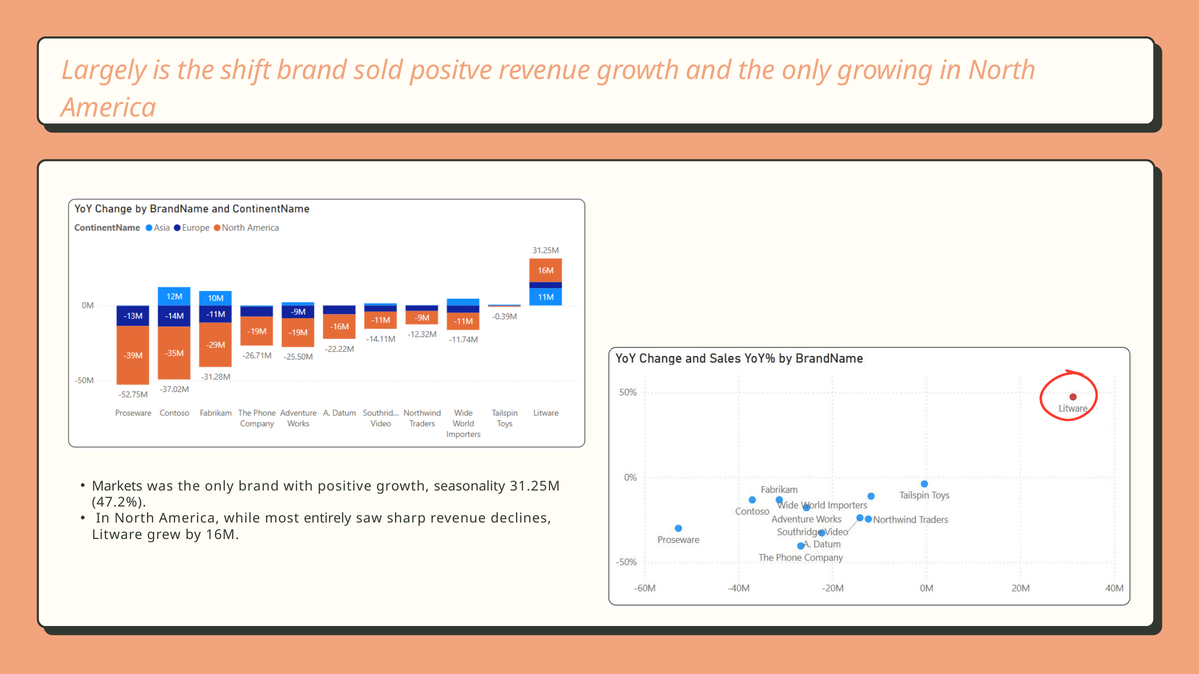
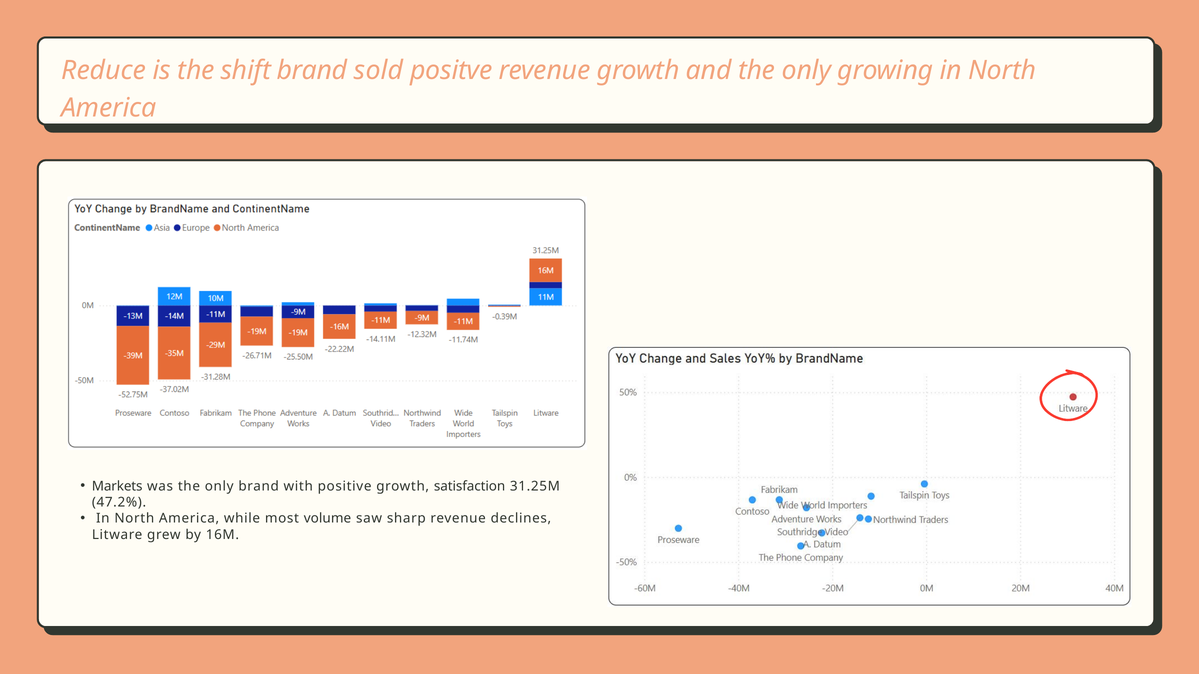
Largely: Largely -> Reduce
seasonality: seasonality -> satisfaction
entirely: entirely -> volume
